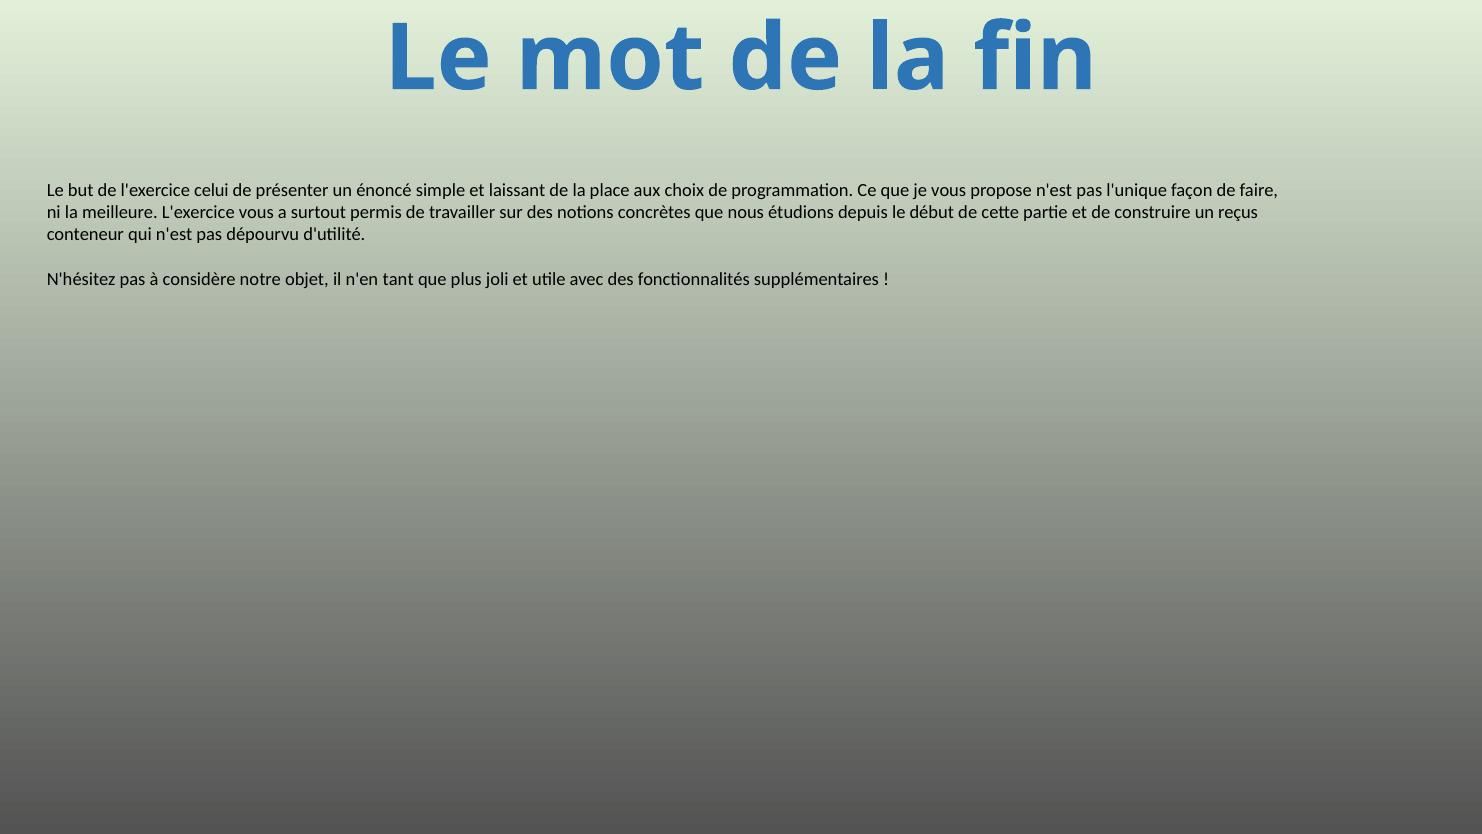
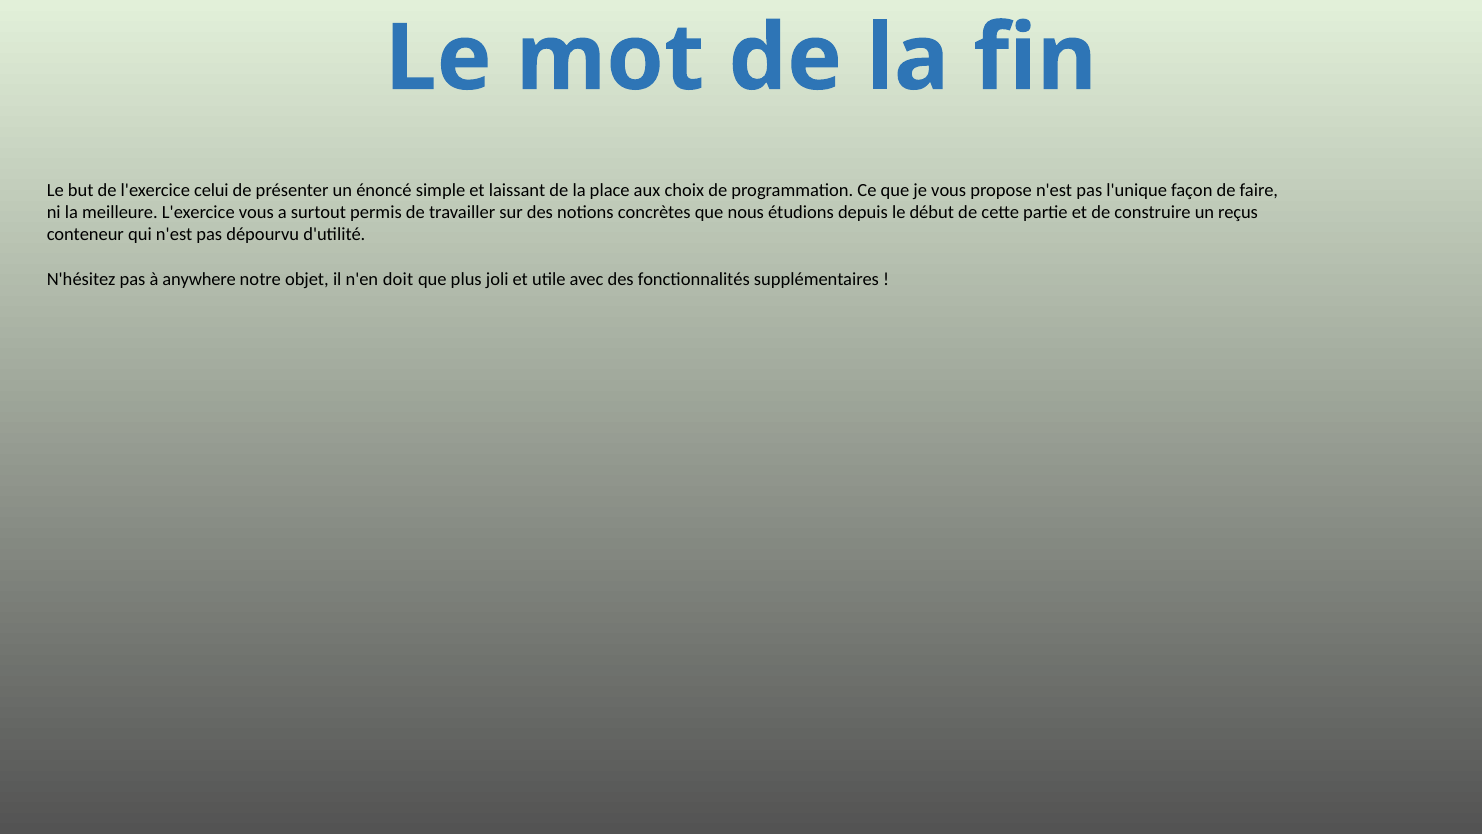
considère: considère -> anywhere
tant: tant -> doit
